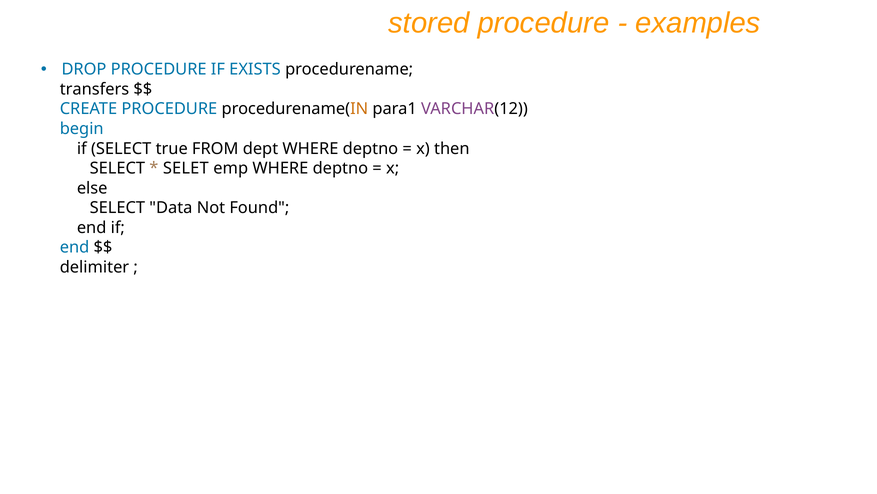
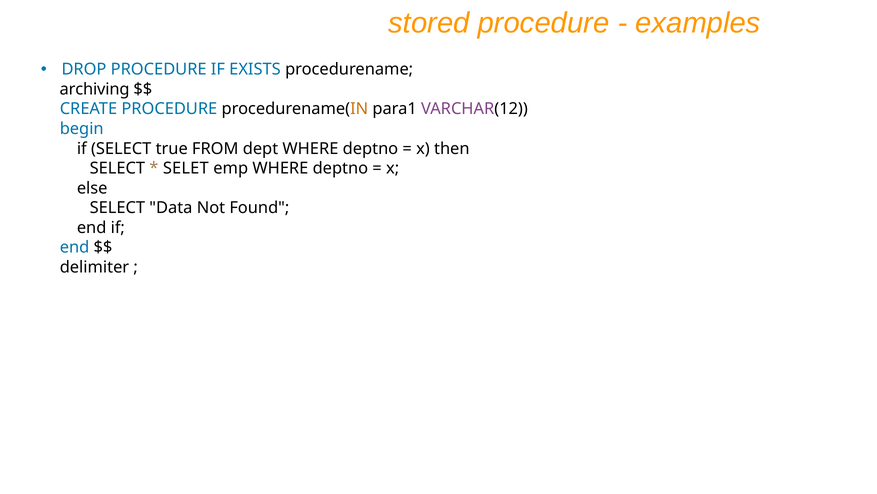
transfers: transfers -> archiving
